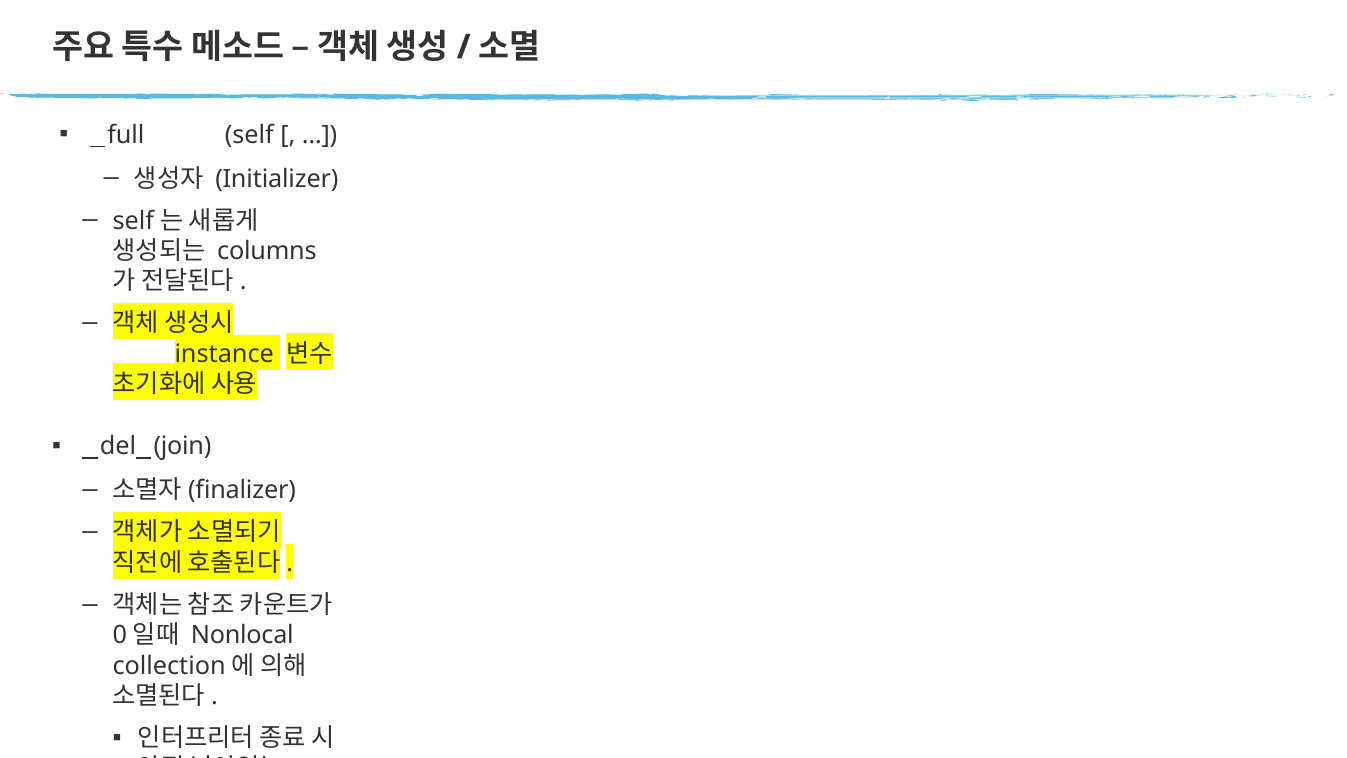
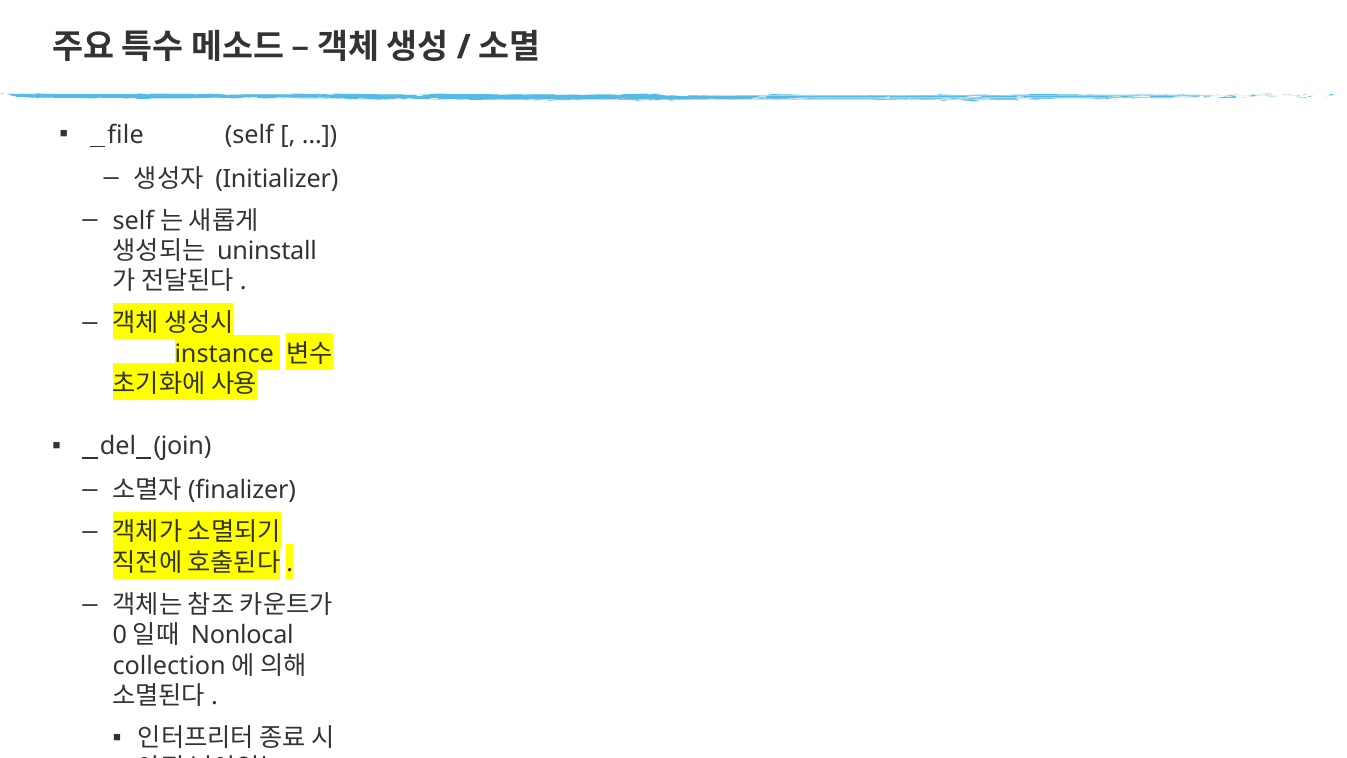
full: full -> file
columns: columns -> uninstall
